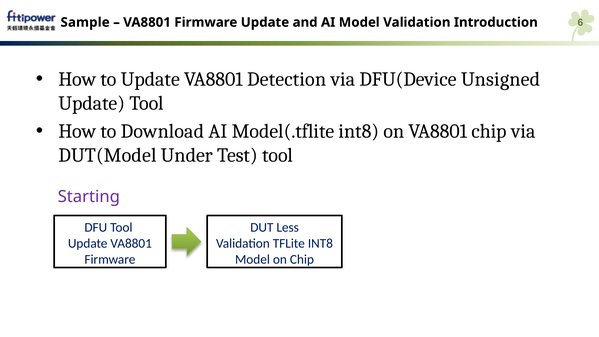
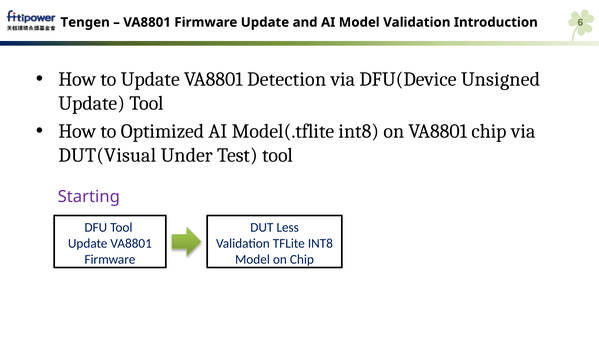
Sample: Sample -> Tengen
Download: Download -> Optimized
DUT(Model: DUT(Model -> DUT(Visual
